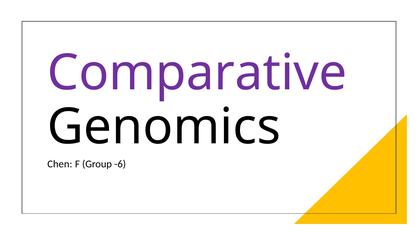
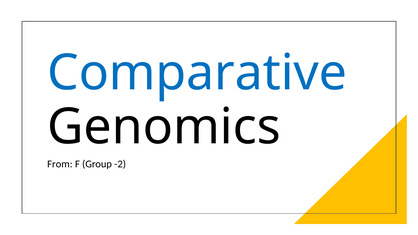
Comparative colour: purple -> blue
Chen: Chen -> From
-6: -6 -> -2
